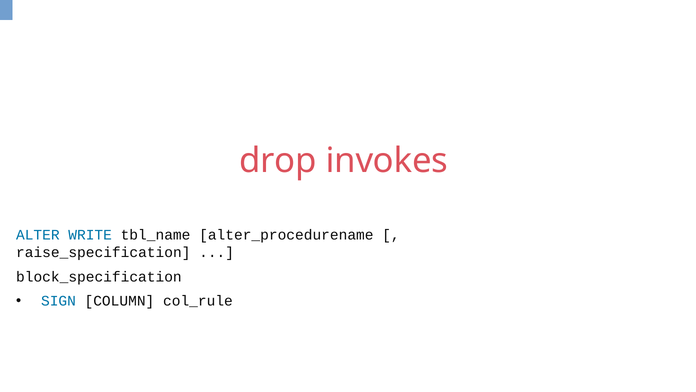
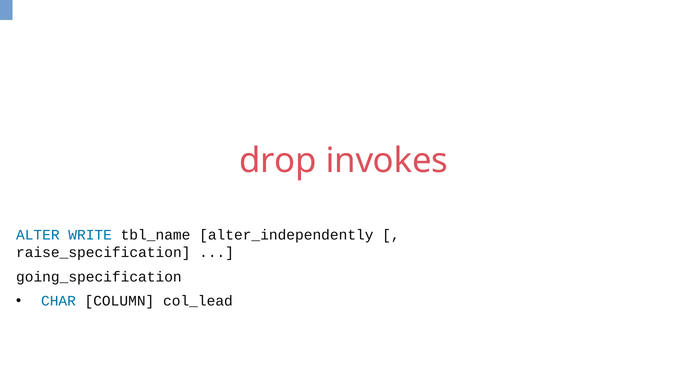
alter_procedurename: alter_procedurename -> alter_independently
block_specification: block_specification -> going_specification
SIGN: SIGN -> CHAR
col_rule: col_rule -> col_lead
